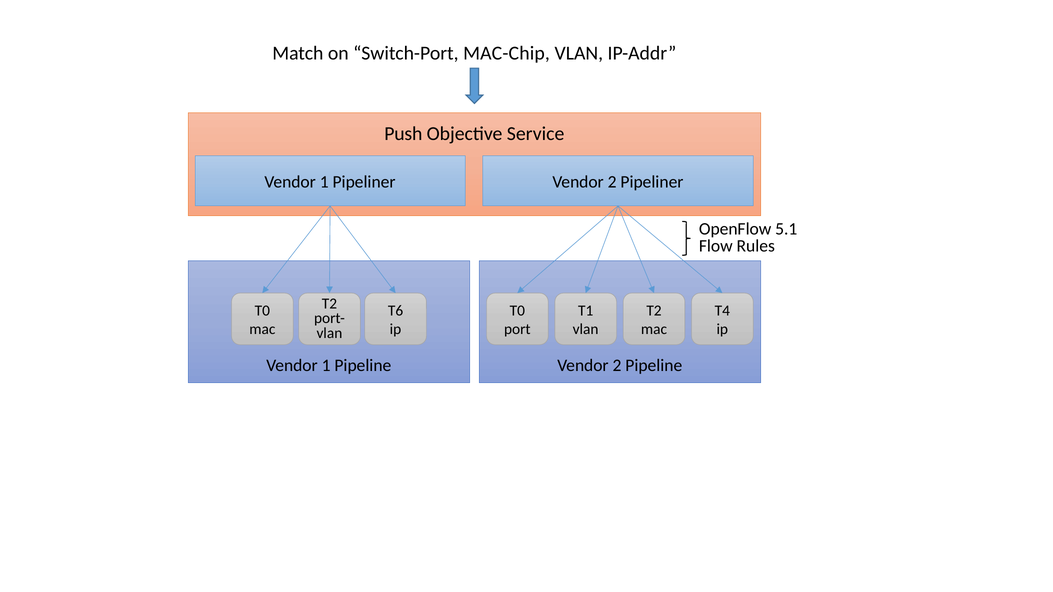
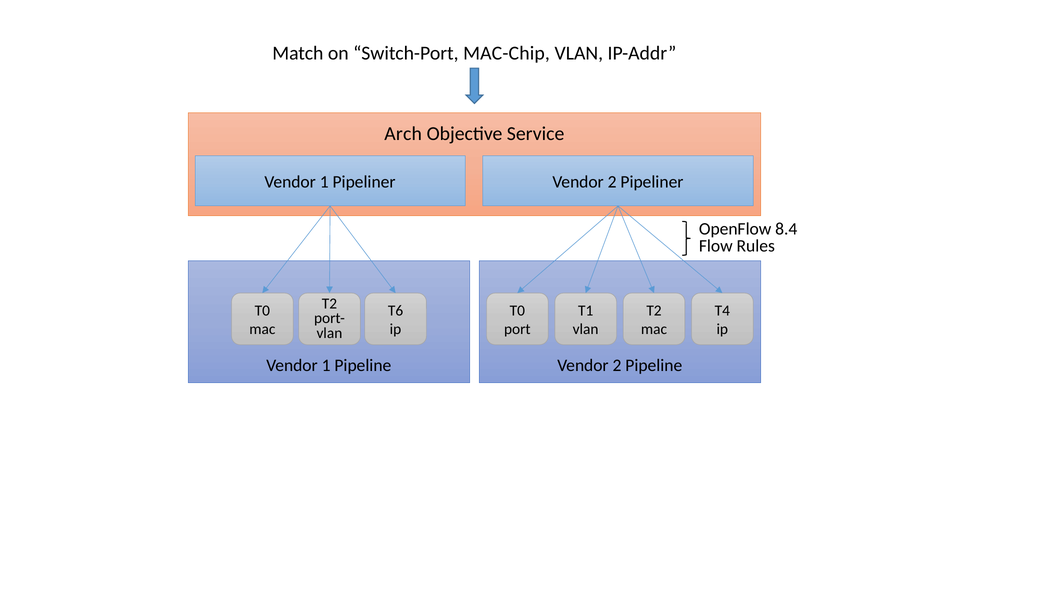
Push: Push -> Arch
5.1: 5.1 -> 8.4
